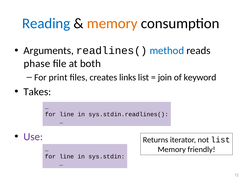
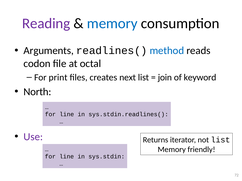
Reading colour: blue -> purple
memory at (112, 23) colour: orange -> blue
phase: phase -> codon
both: both -> octal
links: links -> next
Takes: Takes -> North
